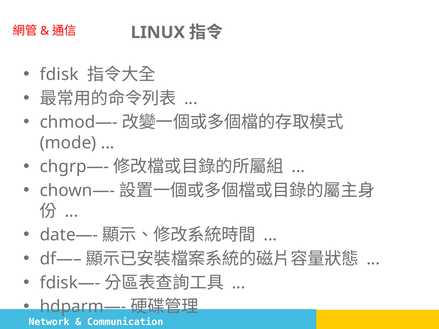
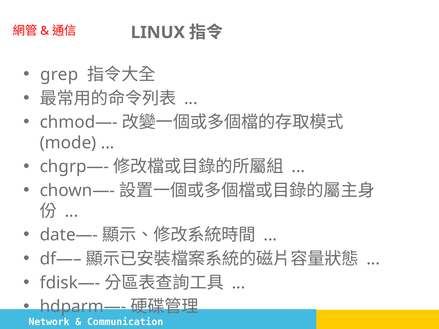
fdisk: fdisk -> grep
